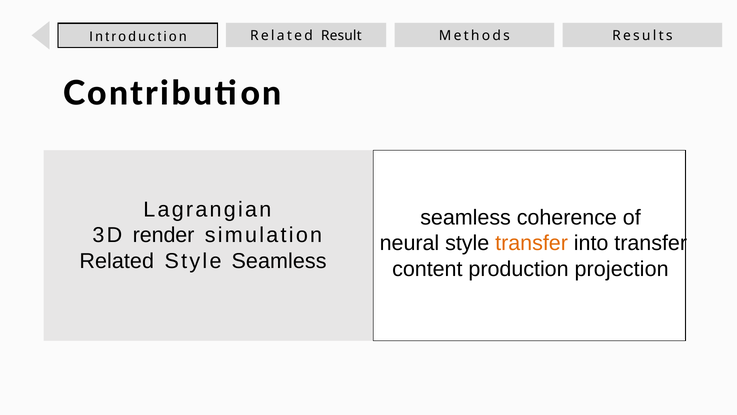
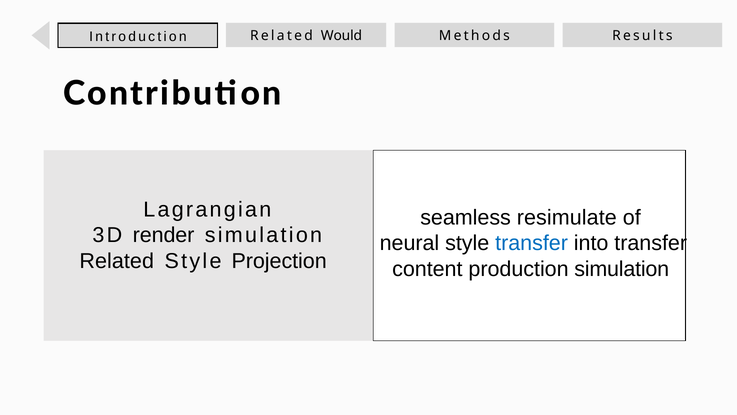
Result: Result -> Would
coherence: coherence -> resimulate
transfer at (532, 243) colour: orange -> blue
Style Seamless: Seamless -> Projection
production projection: projection -> simulation
